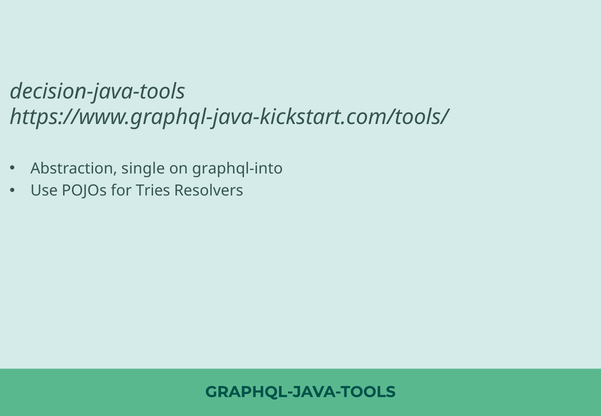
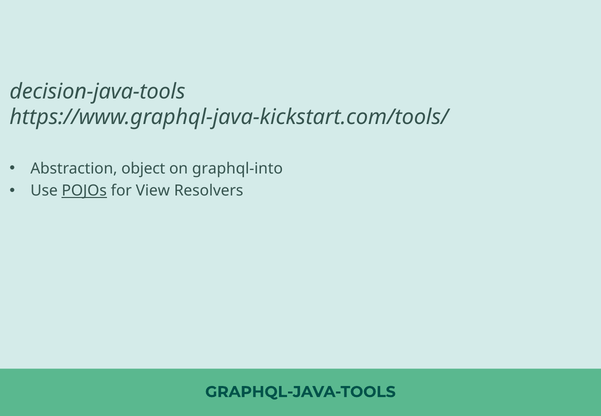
single: single -> object
POJOs underline: none -> present
Tries: Tries -> View
